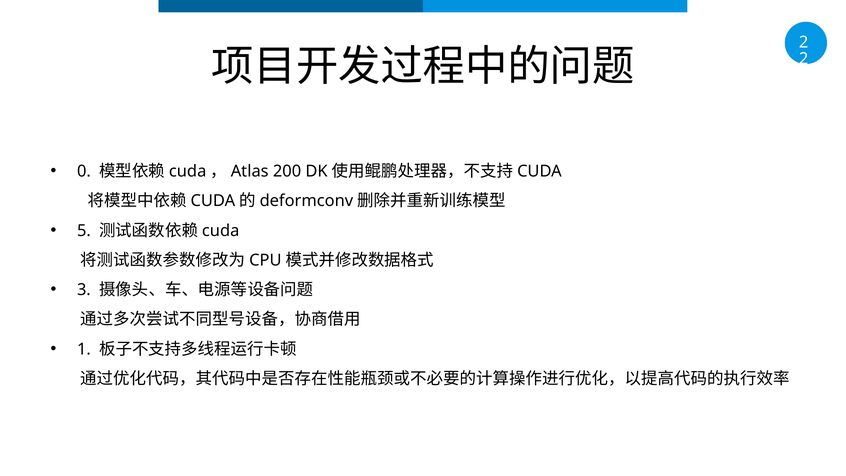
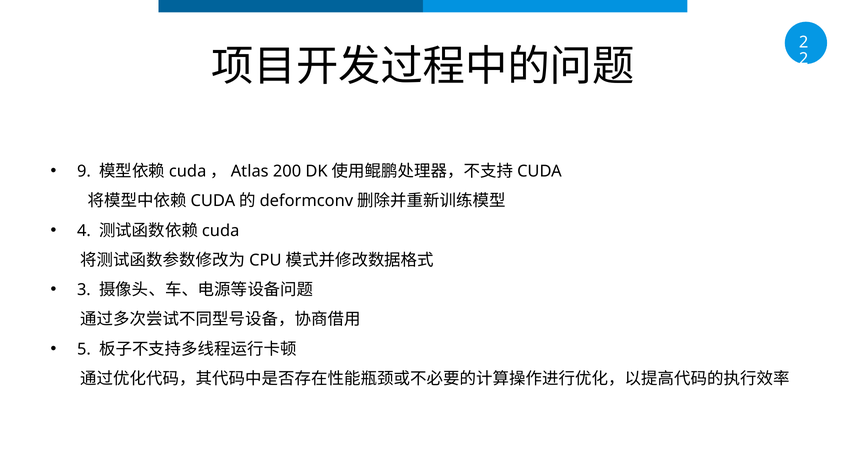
0: 0 -> 9
5: 5 -> 4
1: 1 -> 5
